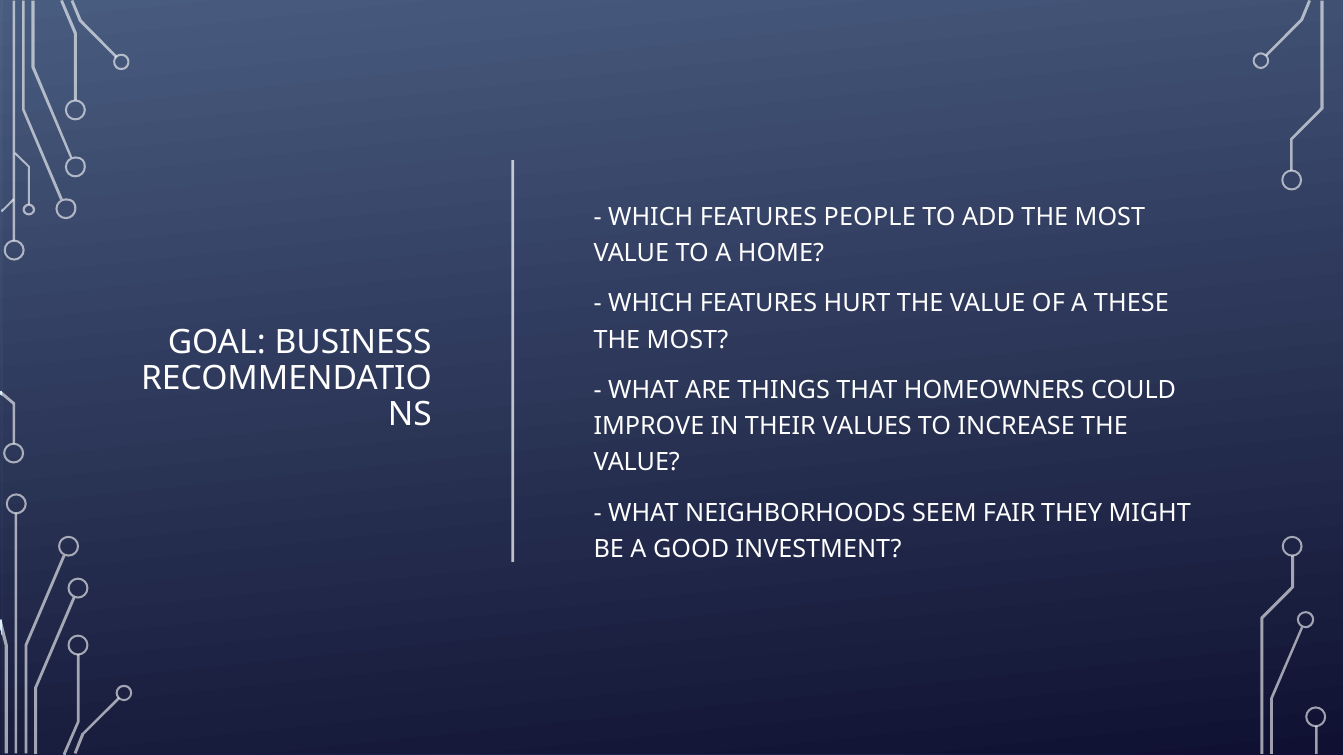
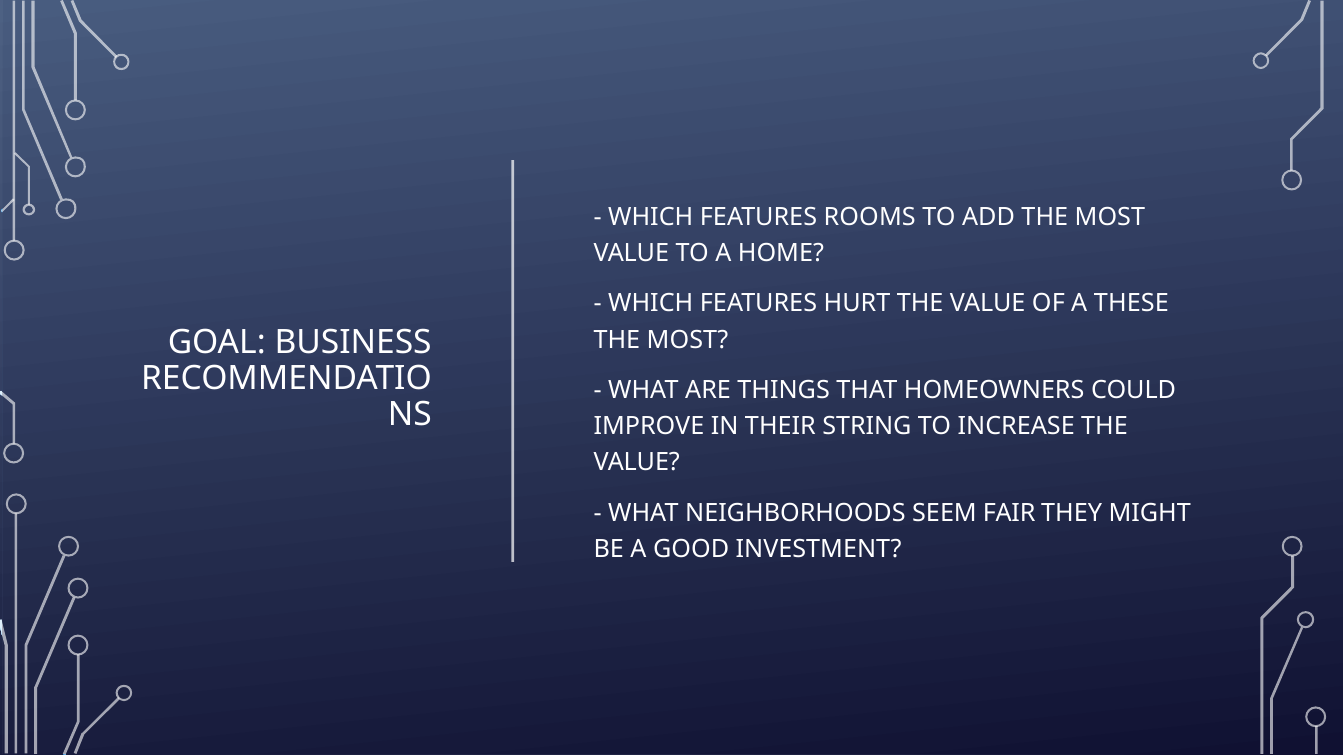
PEOPLE: PEOPLE -> ROOMS
VALUES: VALUES -> STRING
